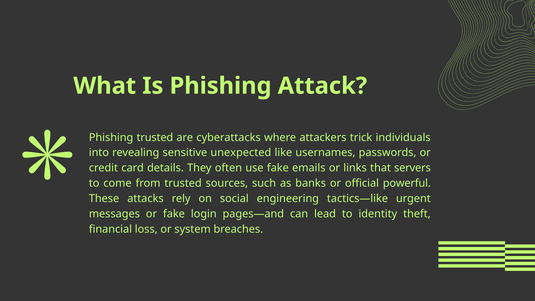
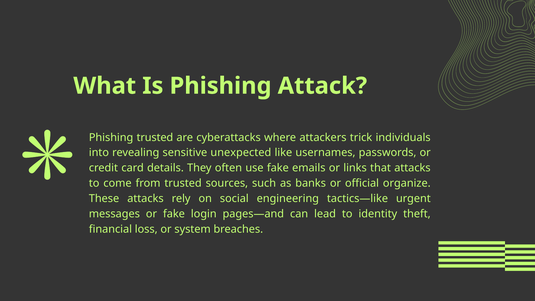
that servers: servers -> attacks
powerful: powerful -> organize
